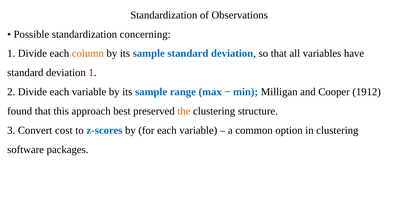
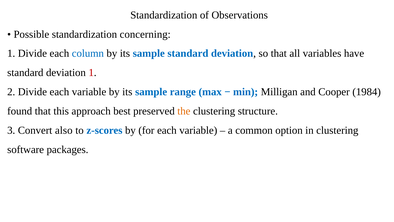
column colour: orange -> blue
1912: 1912 -> 1984
cost: cost -> also
